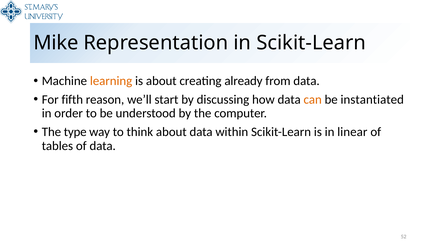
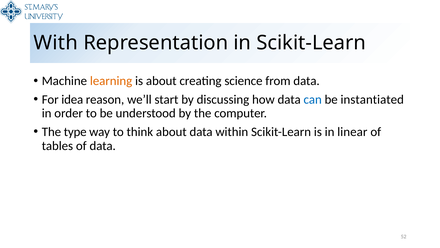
Mike: Mike -> With
already: already -> science
fifth: fifth -> idea
can colour: orange -> blue
